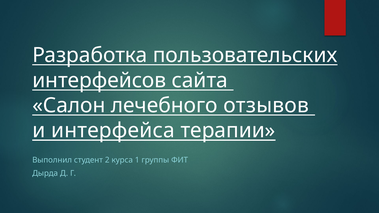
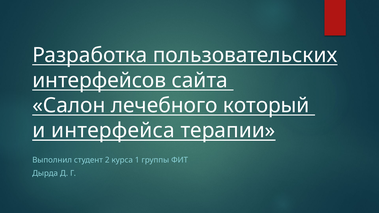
отзывов: отзывов -> который
